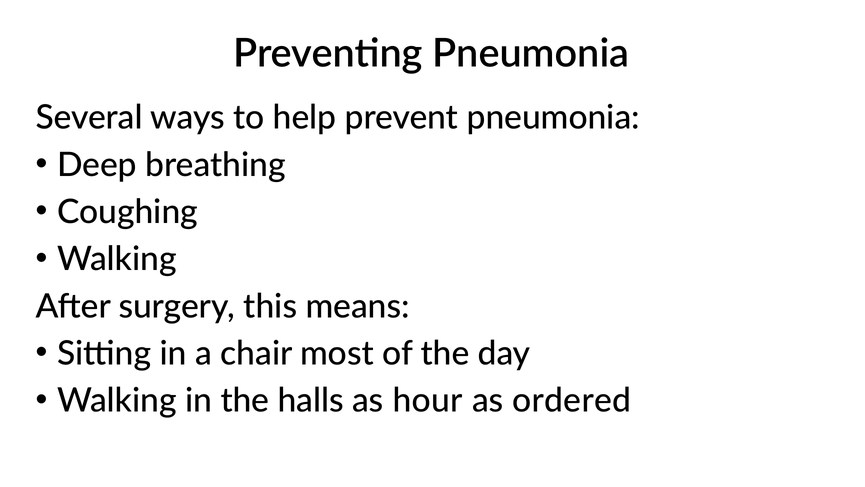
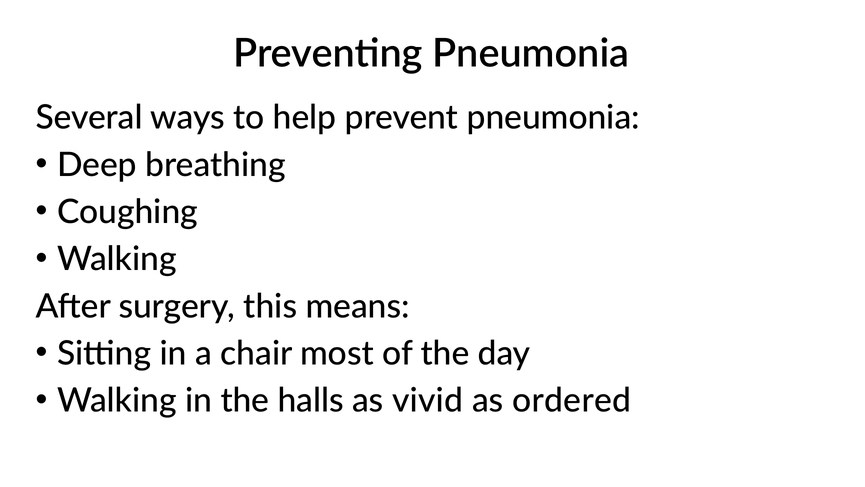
hour: hour -> vivid
